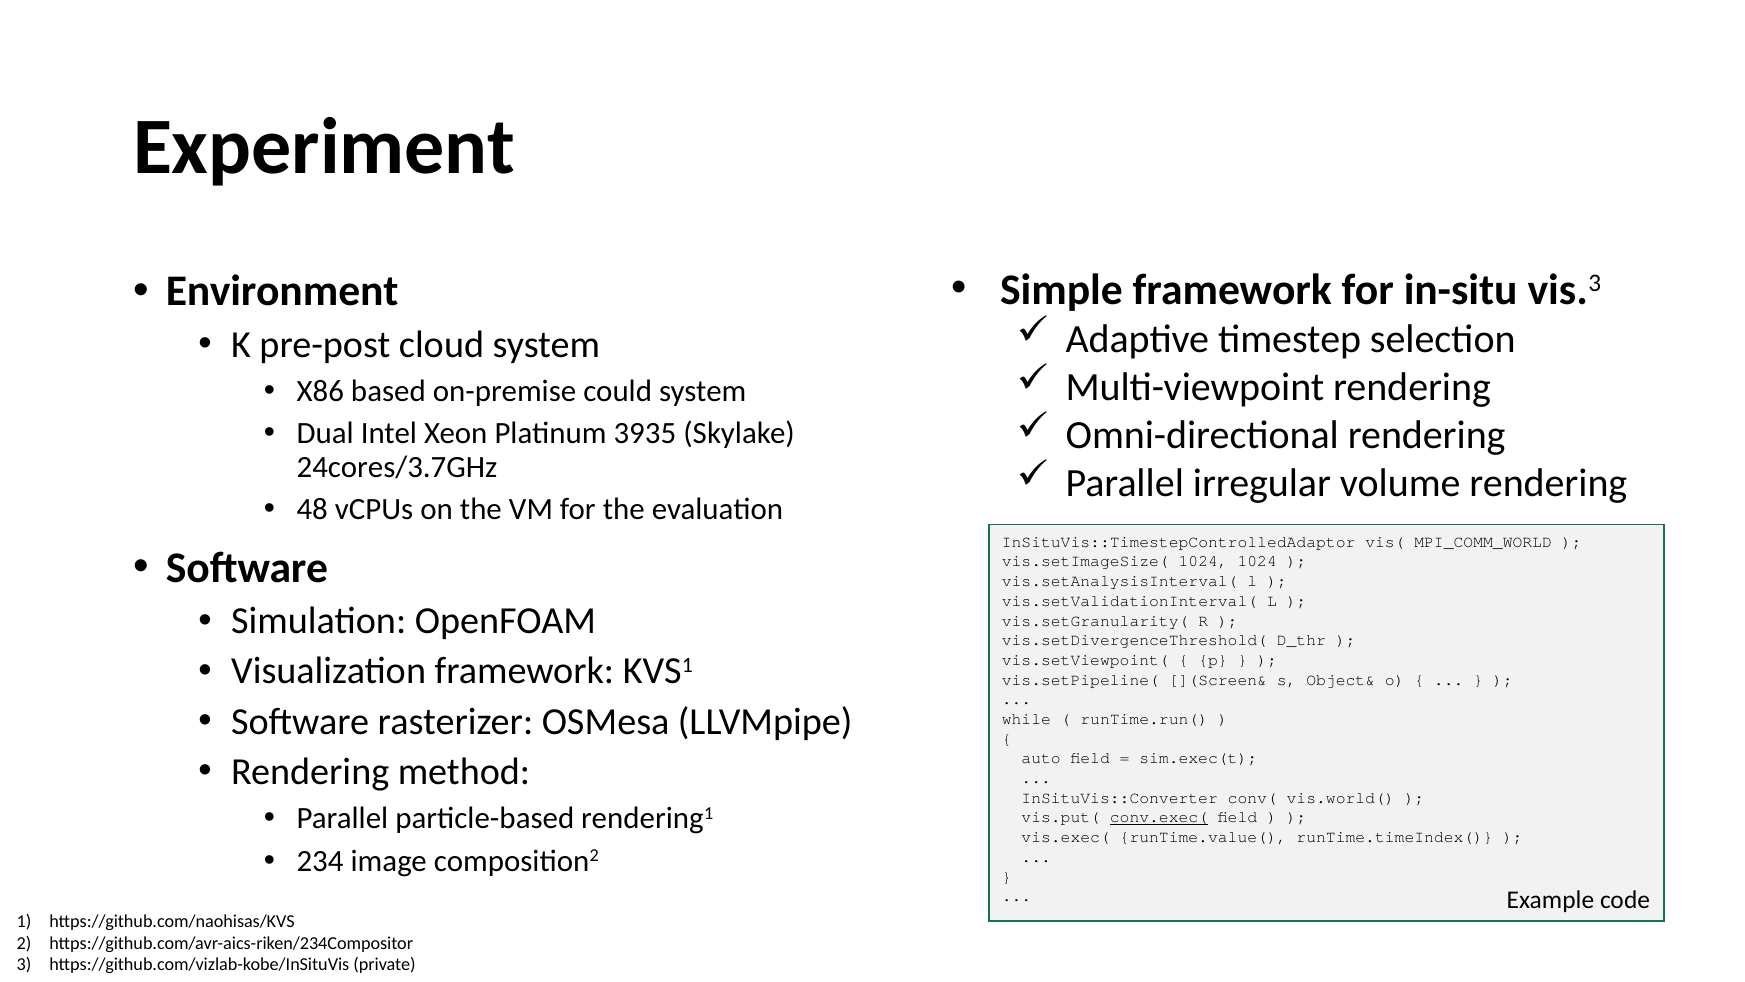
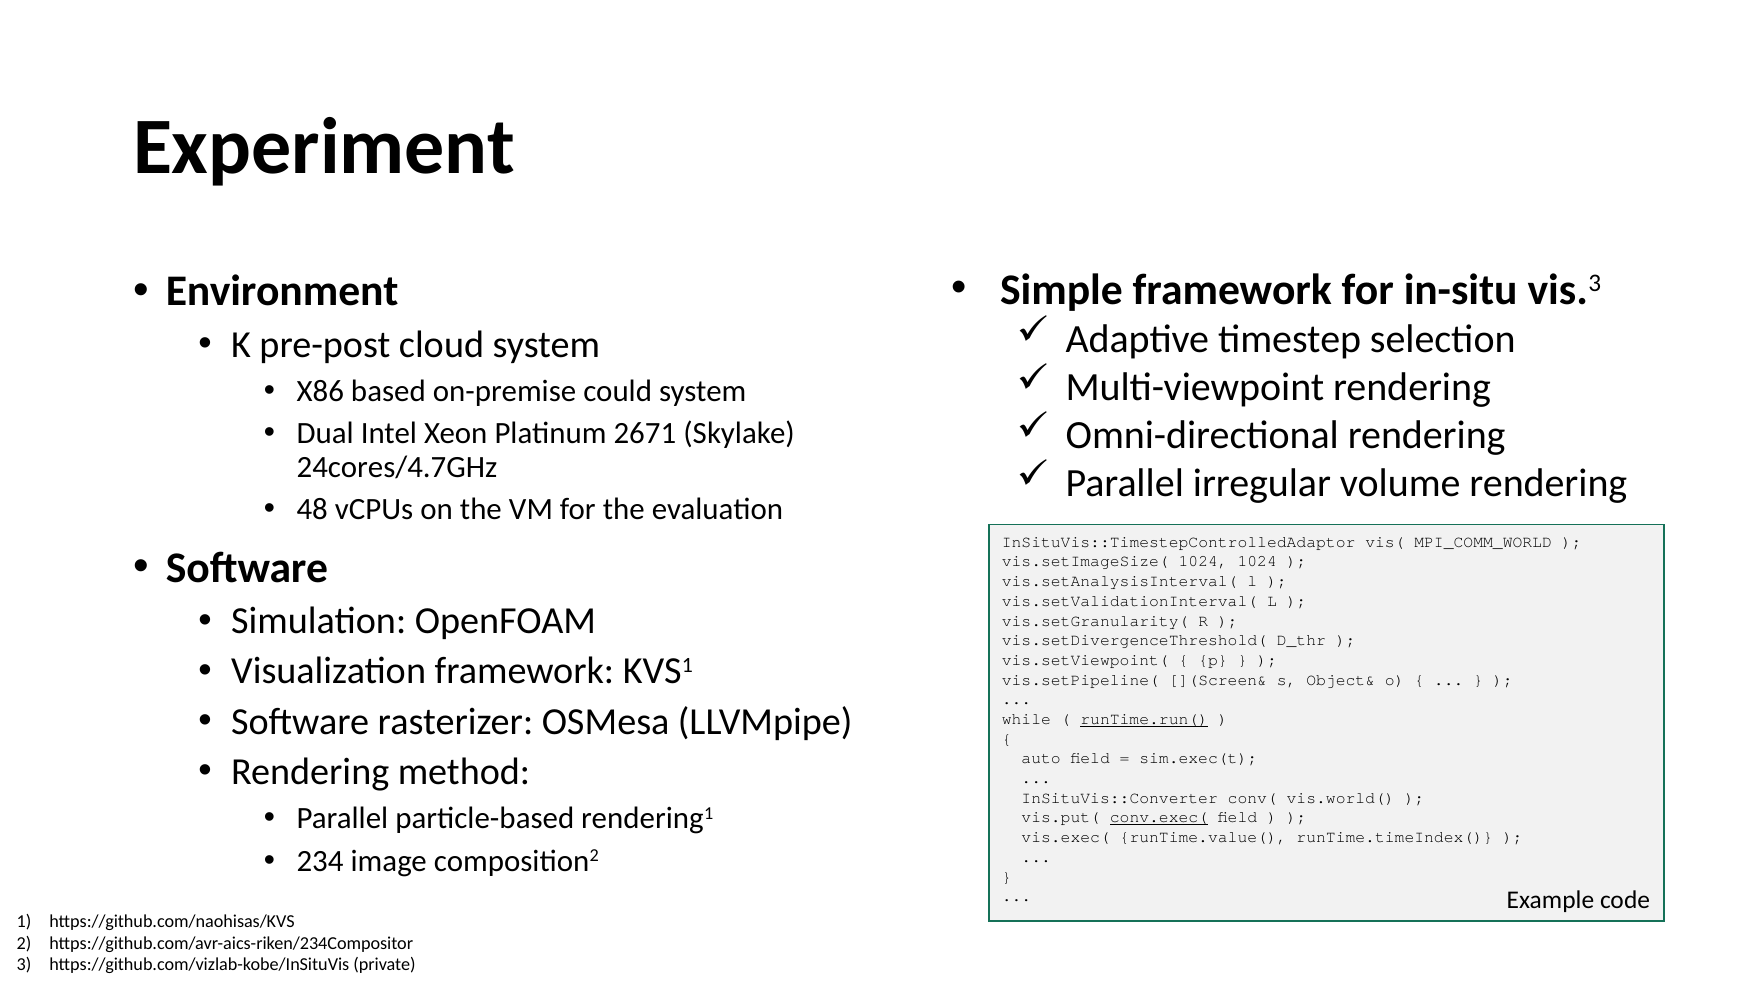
3935: 3935 -> 2671
24cores/3.7GHz: 24cores/3.7GHz -> 24cores/4.7GHz
runTime.run( underline: none -> present
